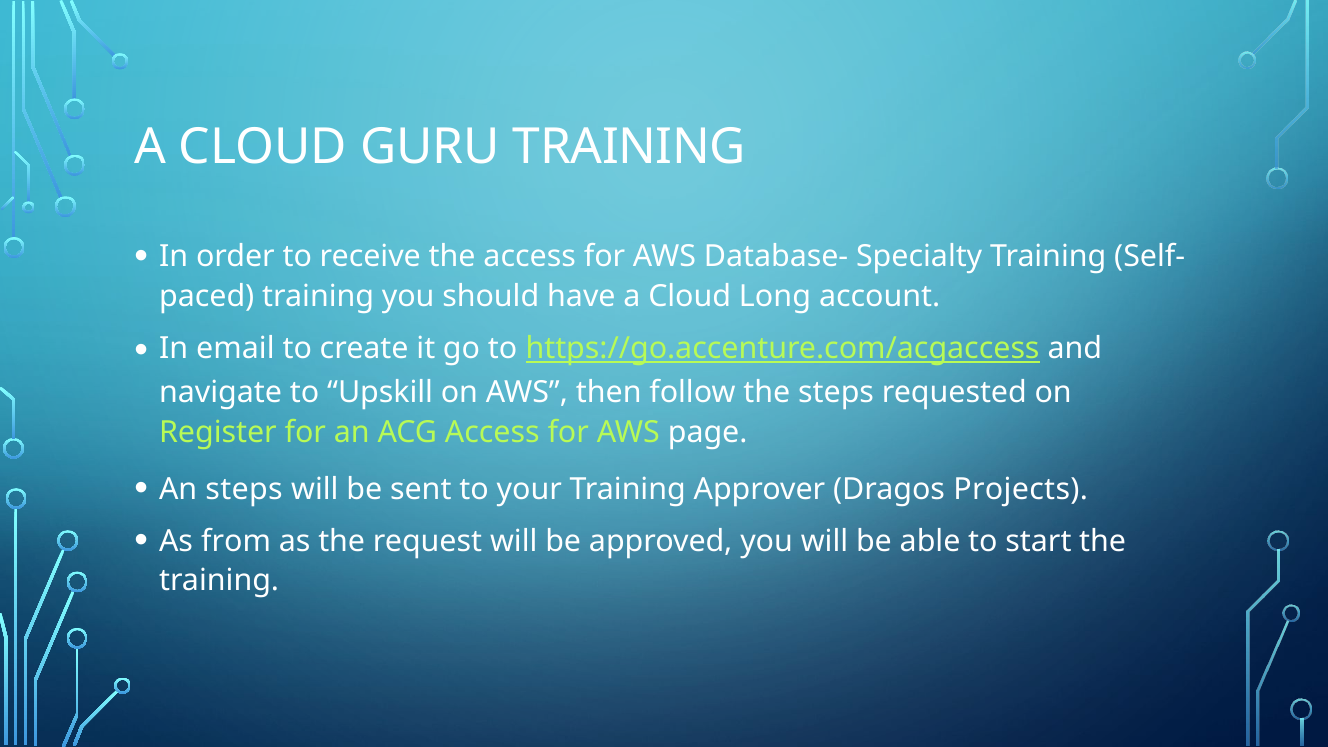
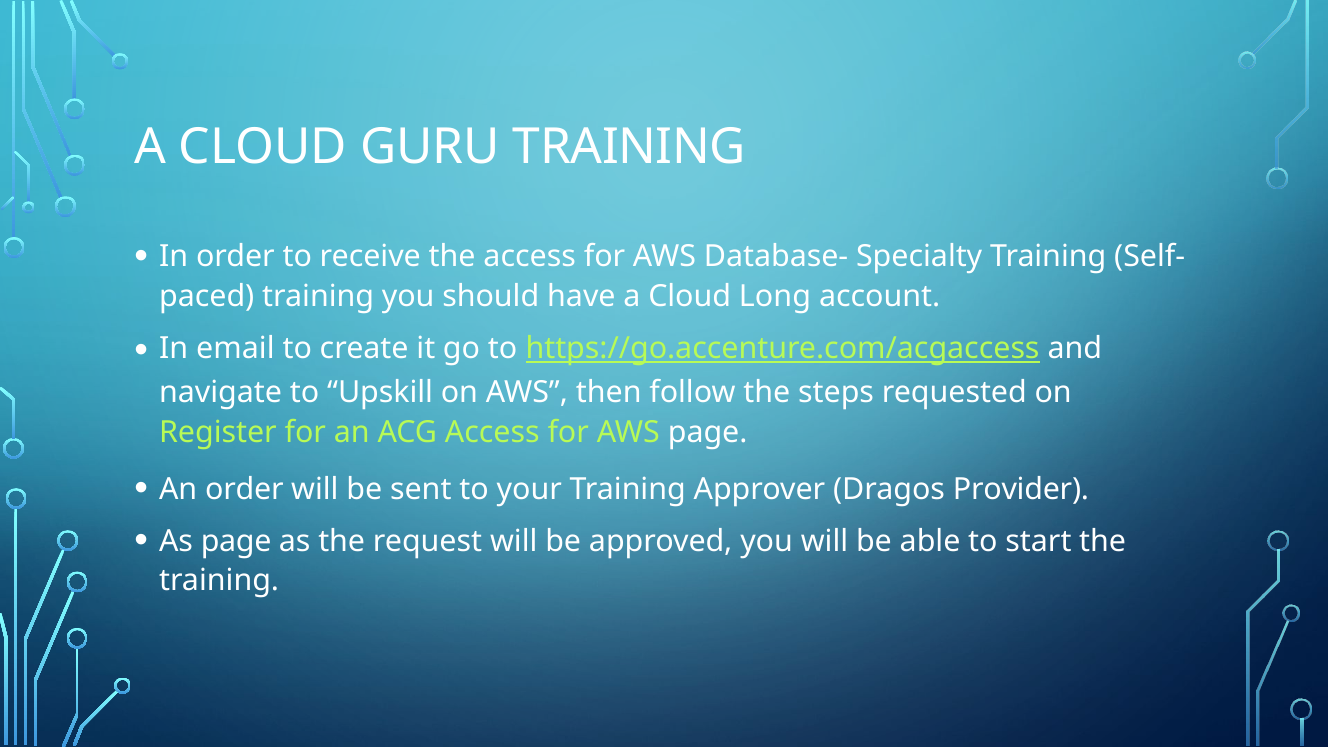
An steps: steps -> order
Projects: Projects -> Provider
As from: from -> page
